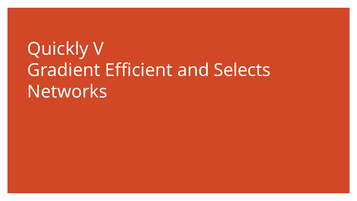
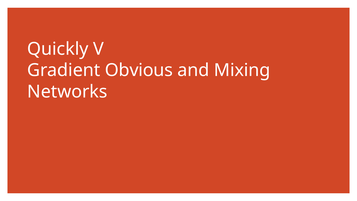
Efficient: Efficient -> Obvious
Selects: Selects -> Mixing
